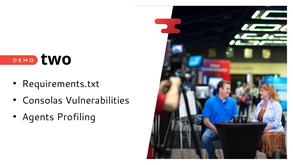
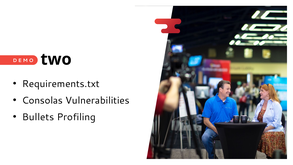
Agents: Agents -> Bullets
